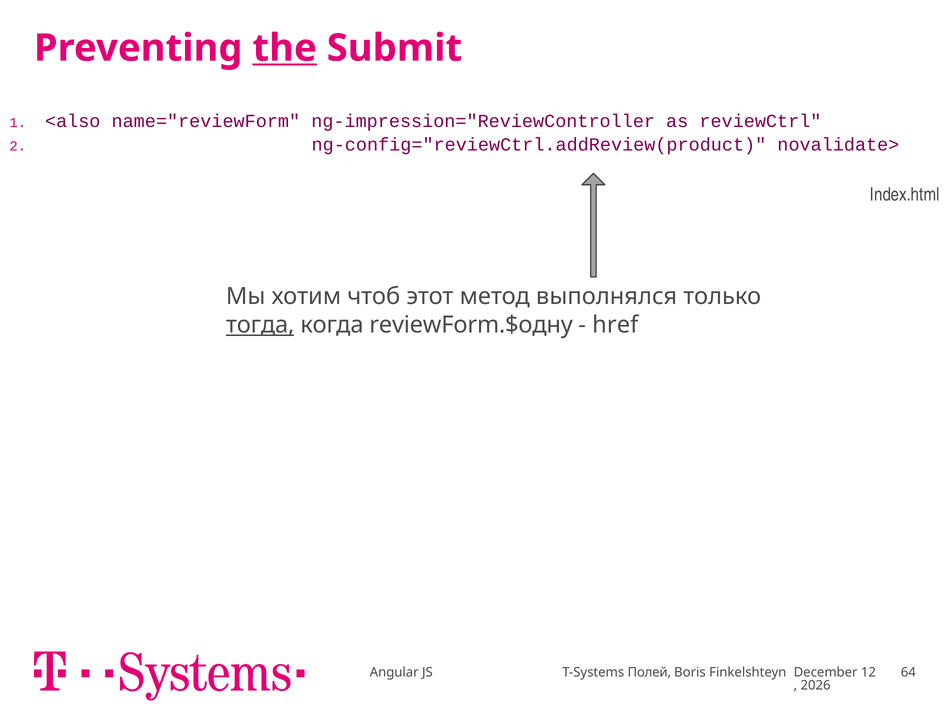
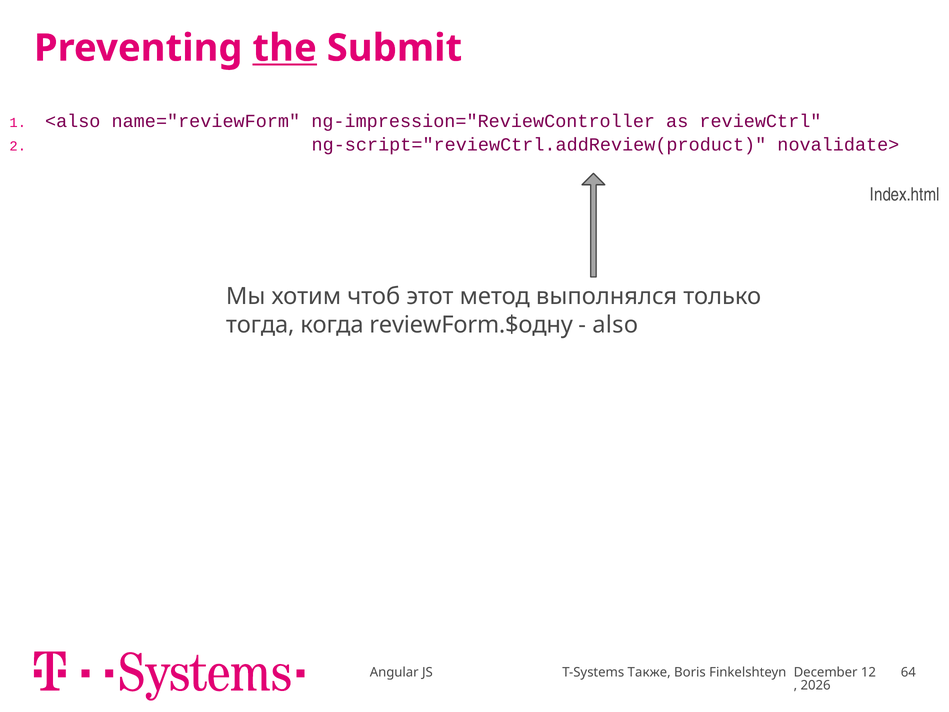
ng-config="reviewCtrl.addReview(product: ng-config="reviewCtrl.addReview(product -> ng-script="reviewCtrl.addReview(product
тогда underline: present -> none
href: href -> also
Полей: Полей -> Также
